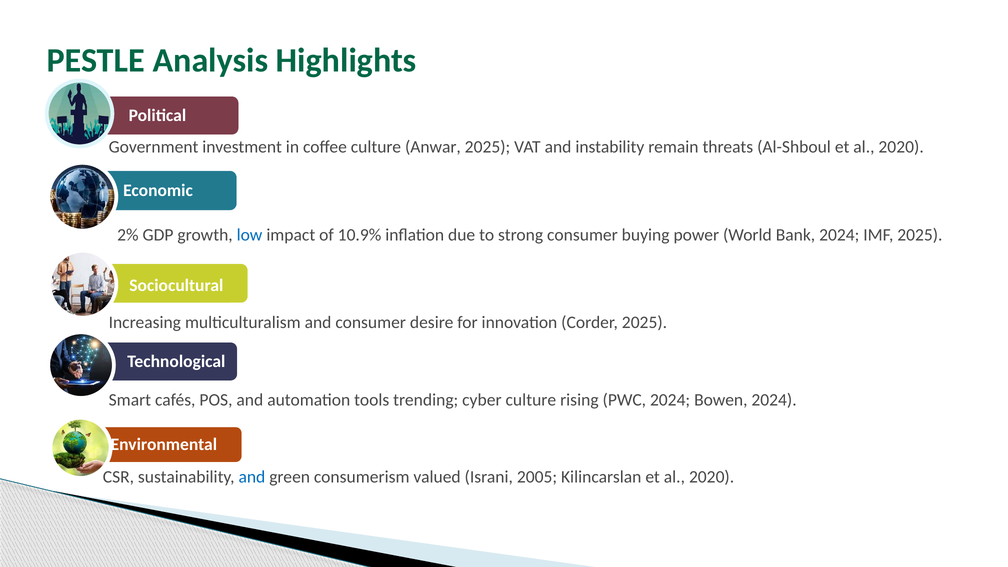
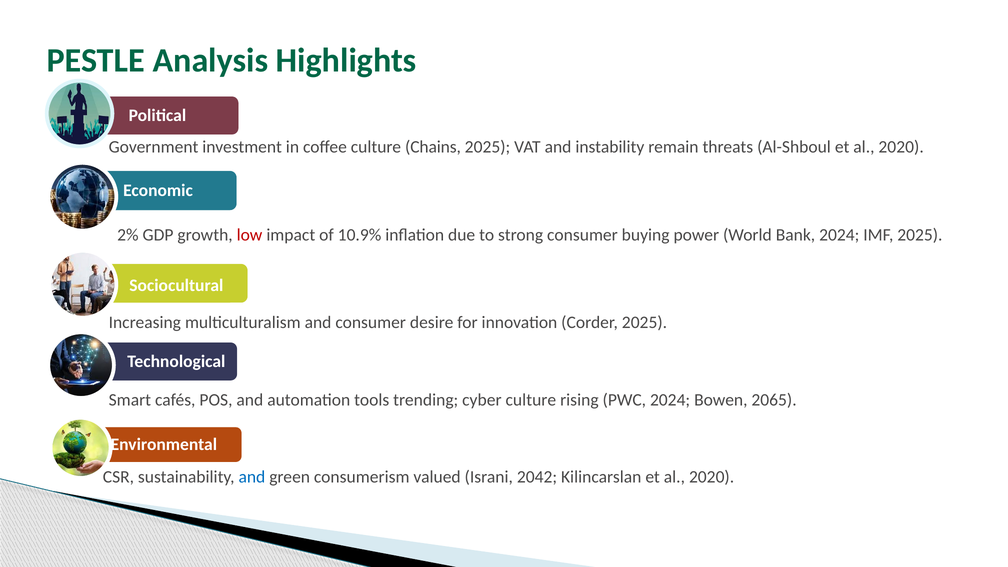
Anwar: Anwar -> Chains
low colour: blue -> red
Bowen 2024: 2024 -> 2065
2005: 2005 -> 2042
